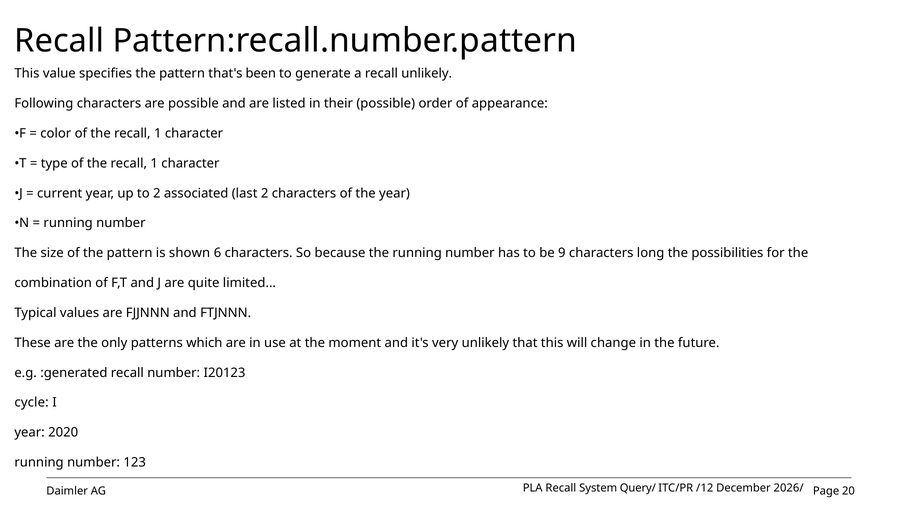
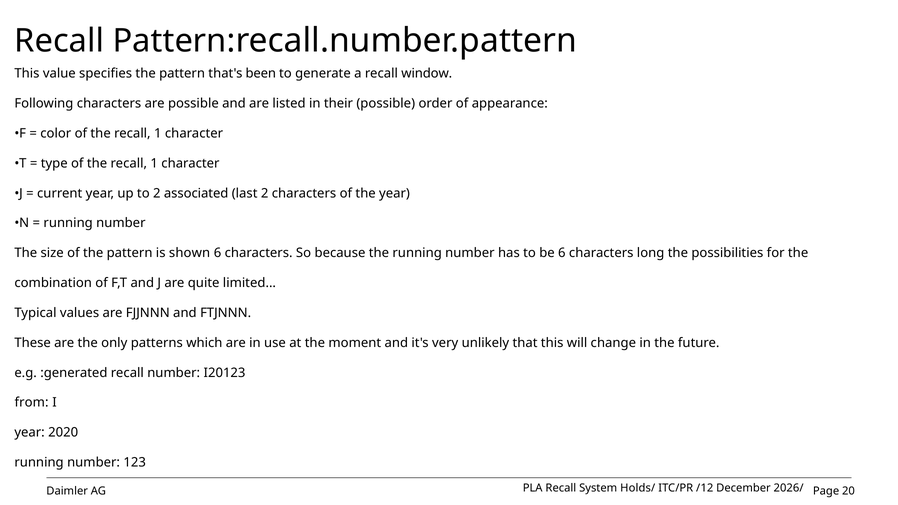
recall unlikely: unlikely -> window
be 9: 9 -> 6
cycle: cycle -> from
Query/: Query/ -> Holds/
